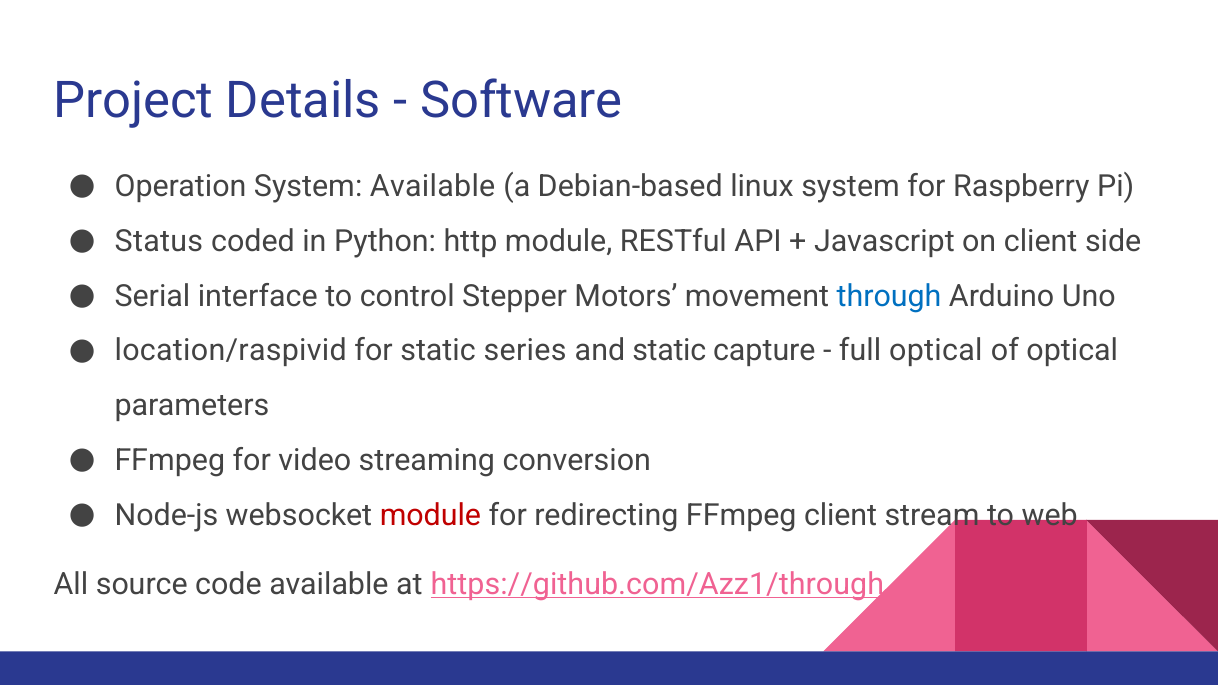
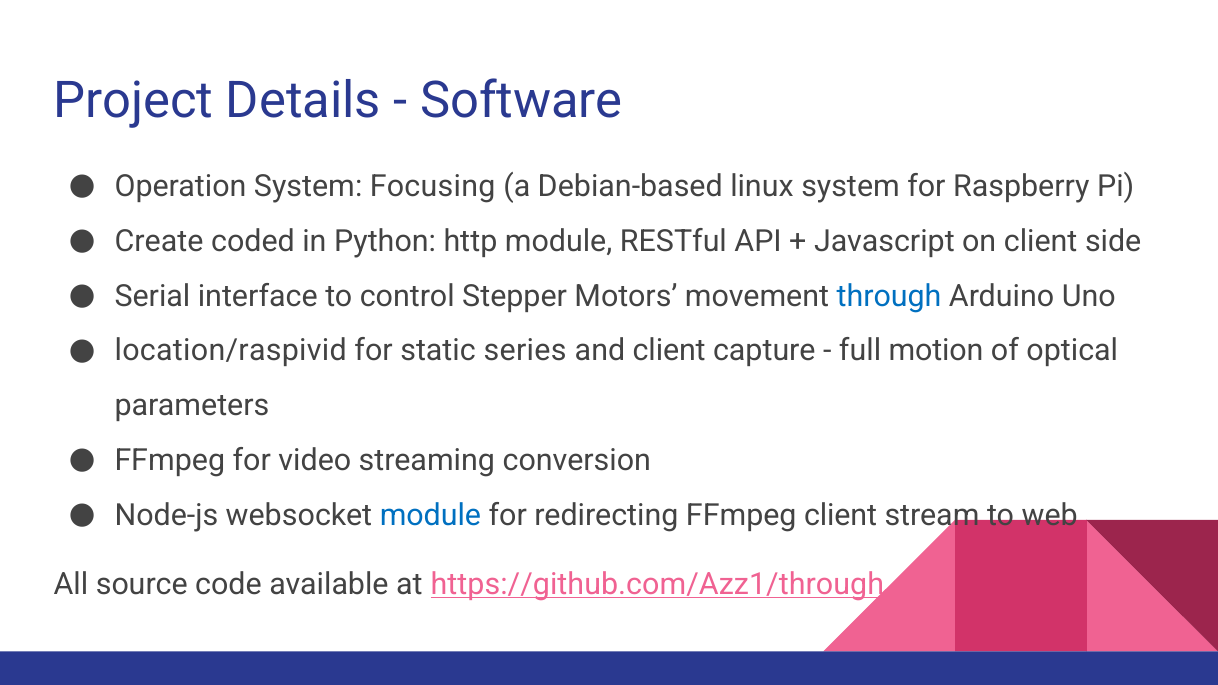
System Available: Available -> Focusing
Status: Status -> Create
and static: static -> client
full optical: optical -> motion
module at (430, 515) colour: red -> blue
